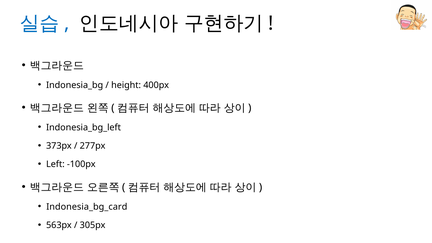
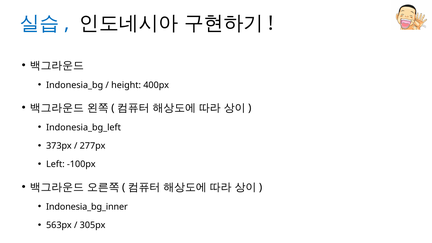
Indonesia_bg_card: Indonesia_bg_card -> Indonesia_bg_inner
